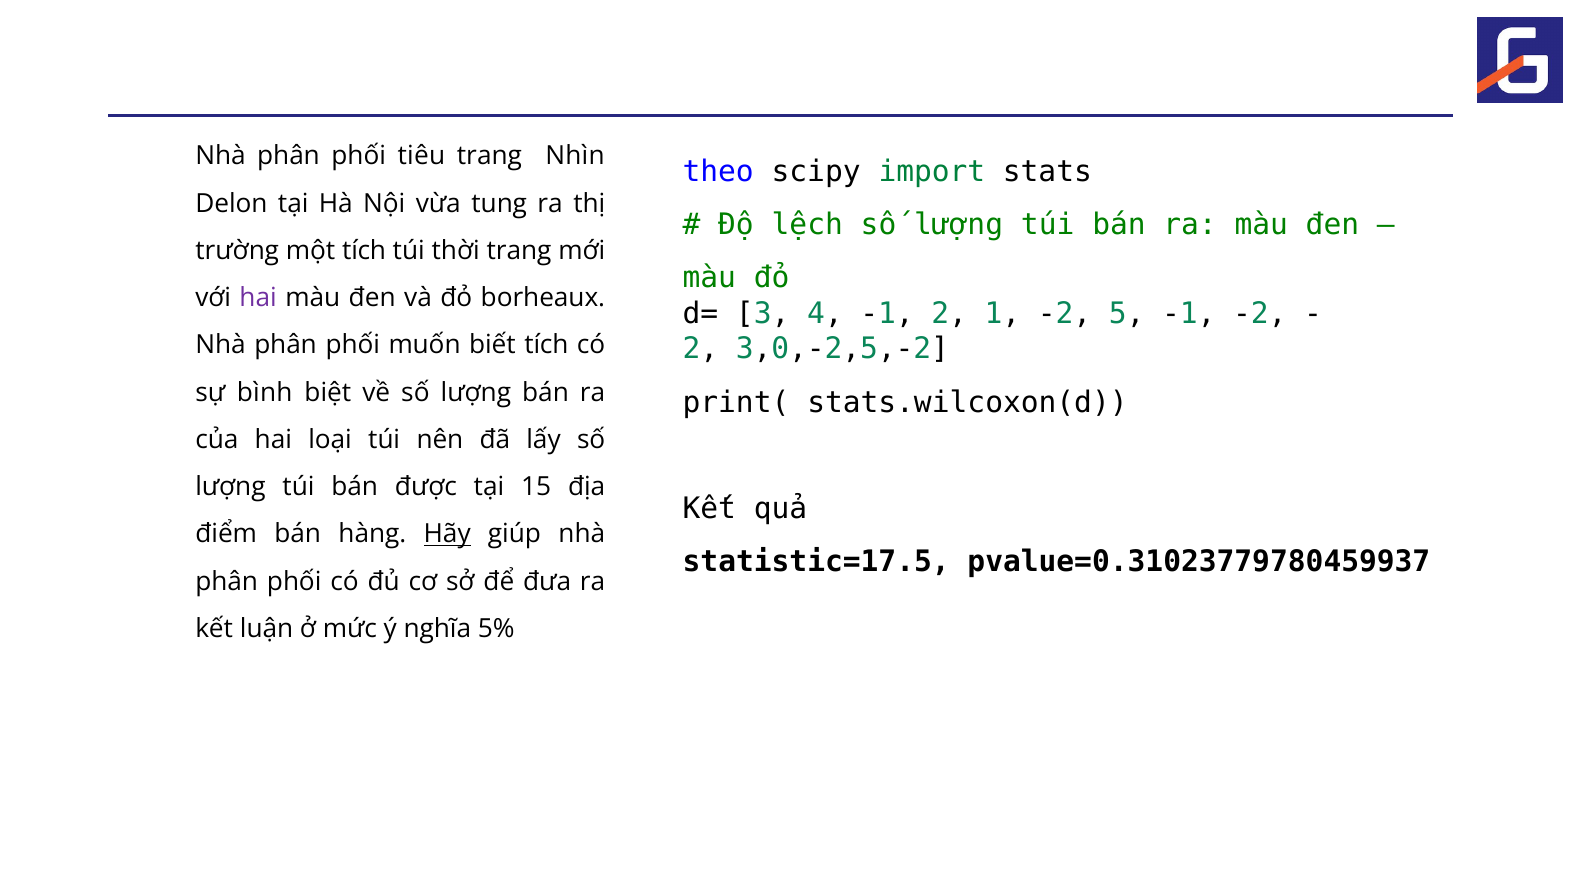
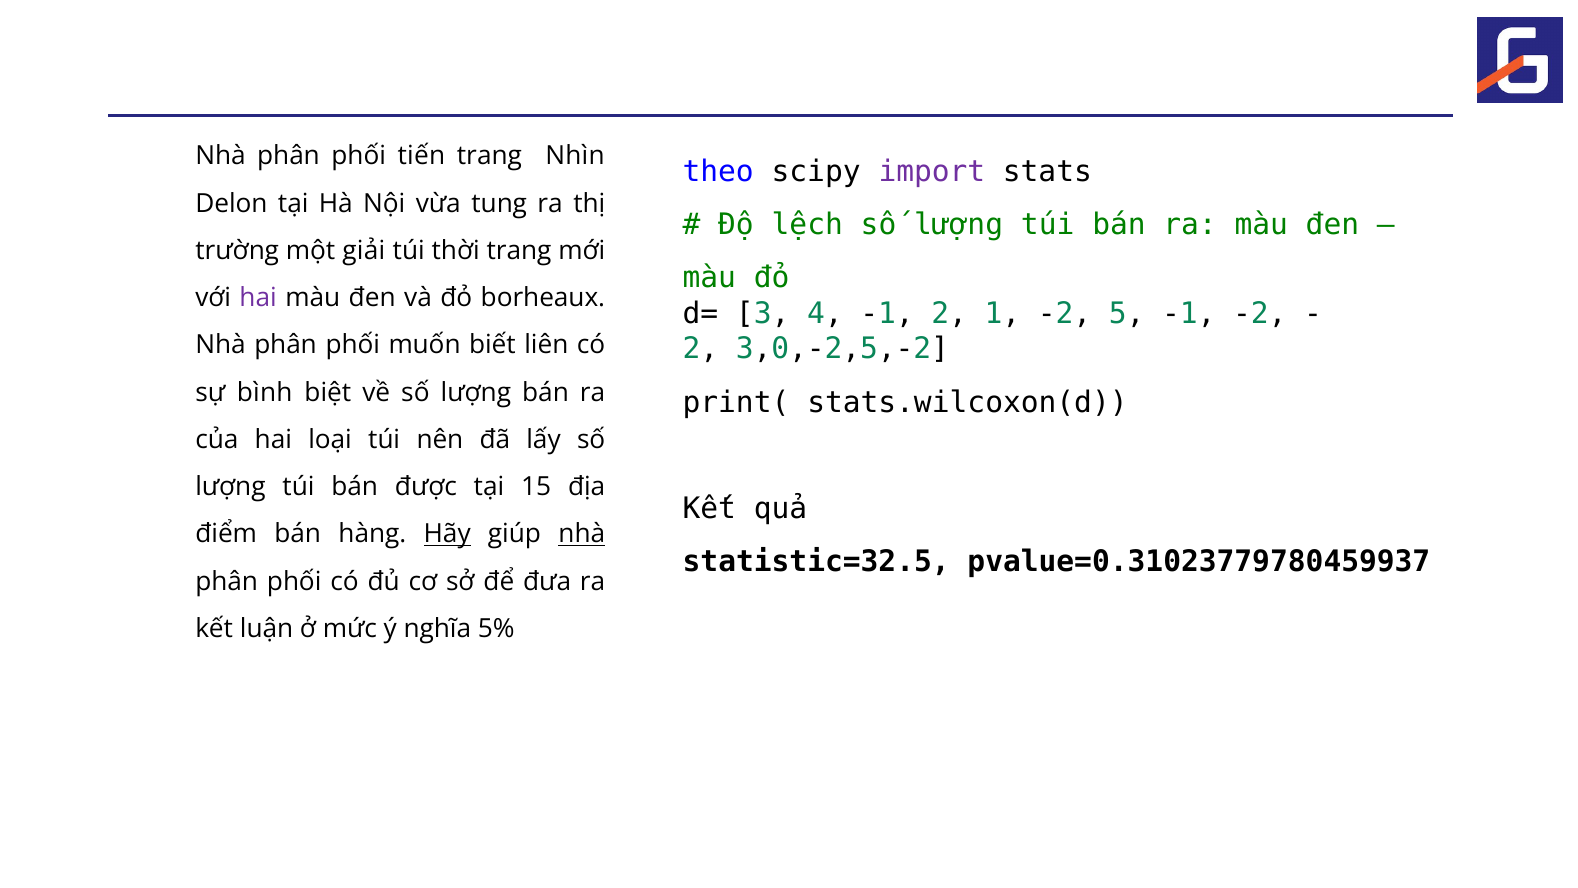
tiêu: tiêu -> tiến
import colour: green -> purple
một tích: tích -> giải
biết tích: tích -> liên
nhà at (582, 534) underline: none -> present
statistic=17.5: statistic=17.5 -> statistic=32.5
